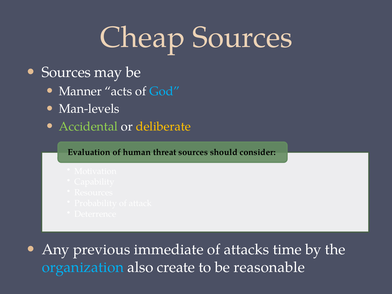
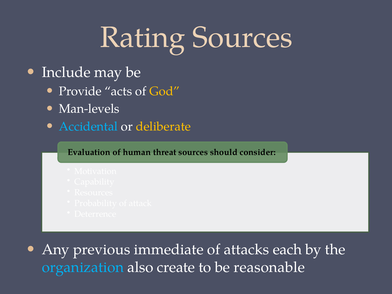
Cheap: Cheap -> Rating
Sources at (66, 72): Sources -> Include
Manner: Manner -> Provide
God colour: light blue -> yellow
Accidental colour: light green -> light blue
time: time -> each
